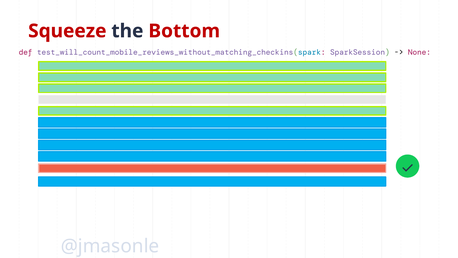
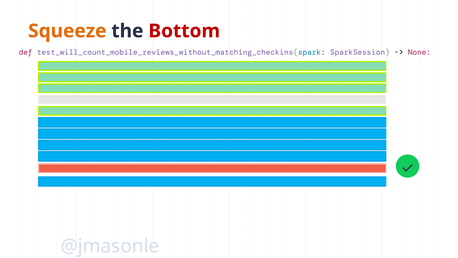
Squeeze colour: red -> orange
